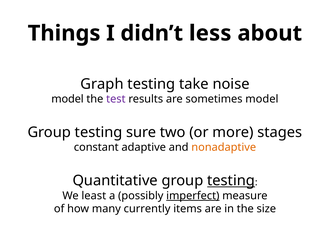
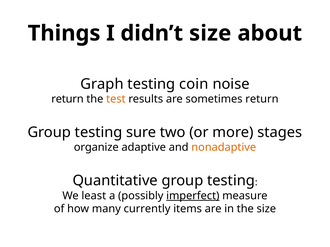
didn’t less: less -> size
take: take -> coin
model at (67, 99): model -> return
test colour: purple -> orange
sometimes model: model -> return
constant: constant -> organize
testing at (231, 181) underline: present -> none
